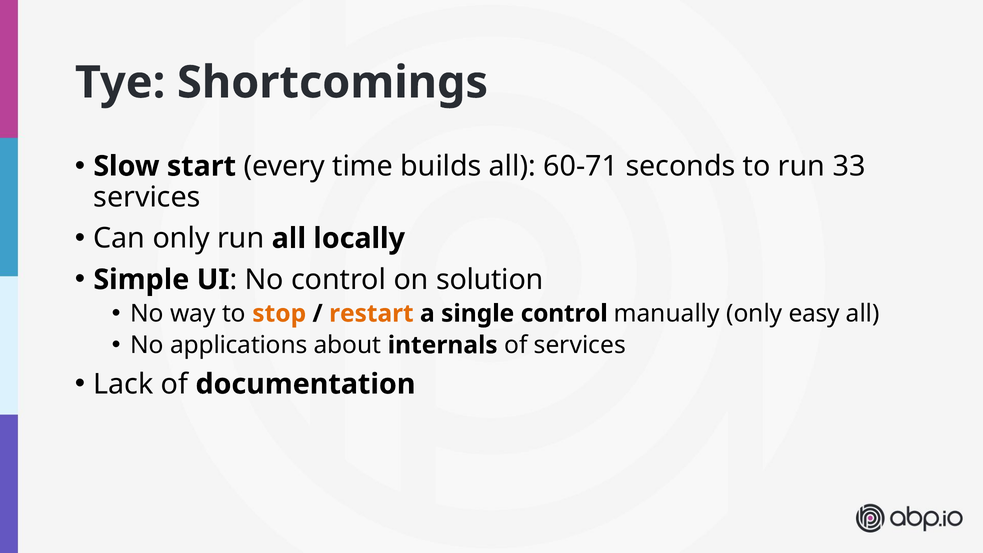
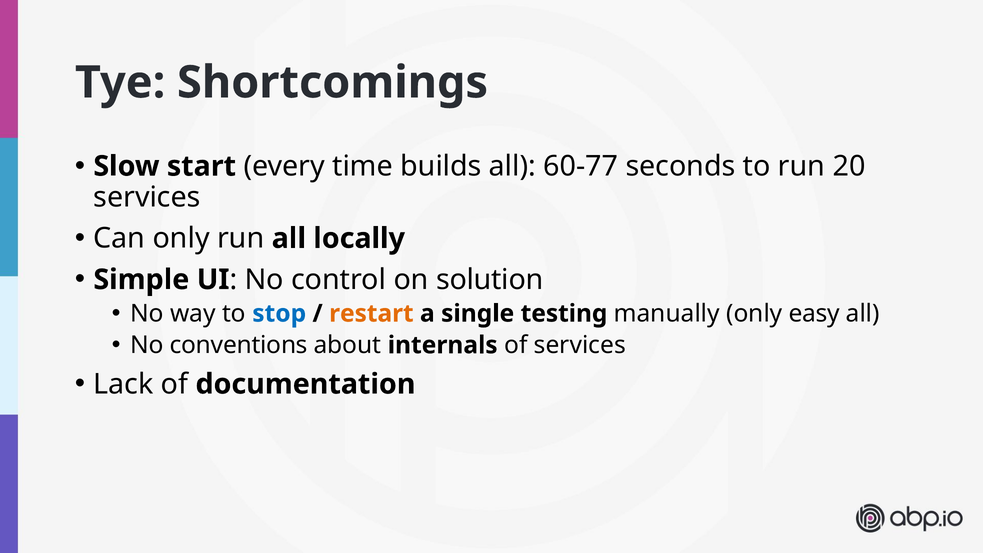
60-71: 60-71 -> 60-77
33: 33 -> 20
stop colour: orange -> blue
single control: control -> testing
applications: applications -> conventions
